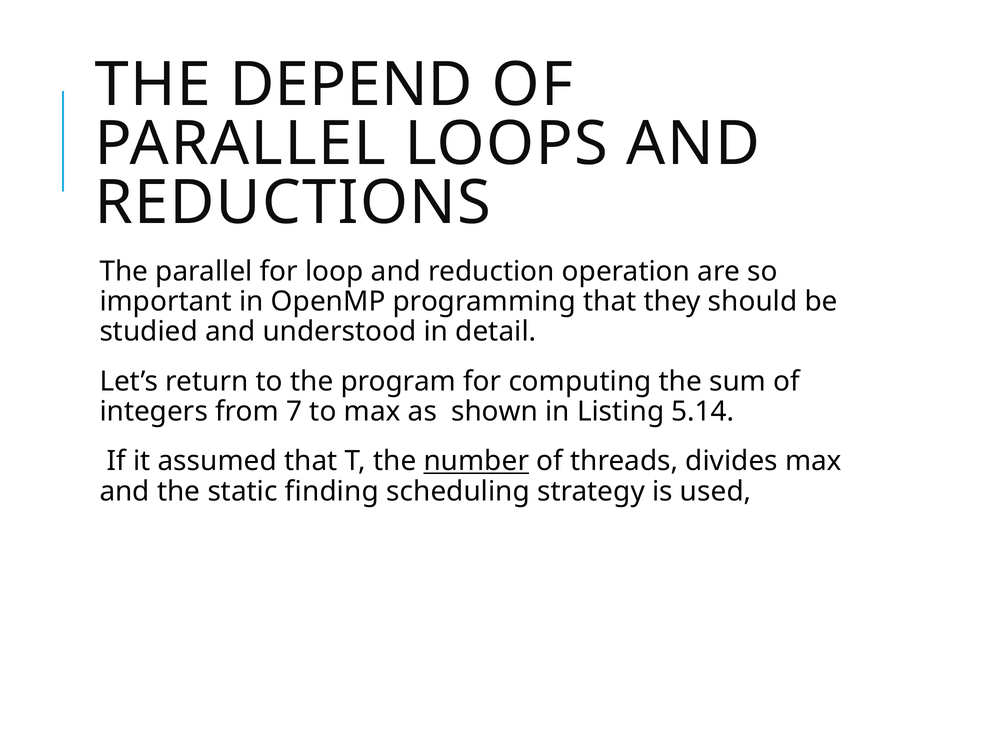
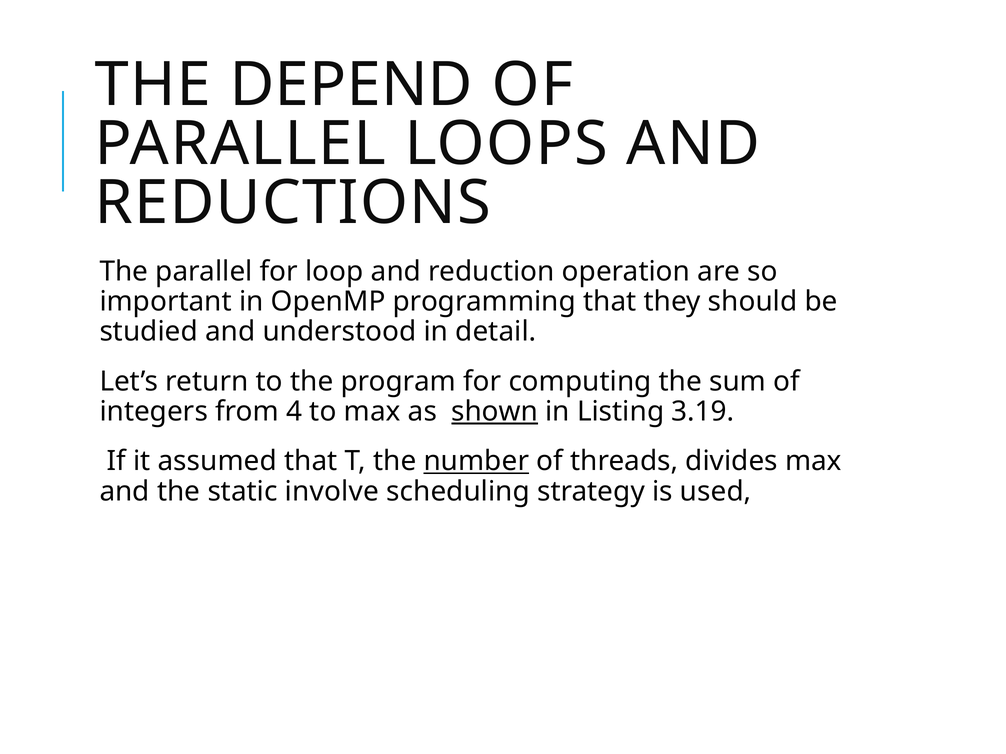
7: 7 -> 4
shown underline: none -> present
5.14: 5.14 -> 3.19
finding: finding -> involve
